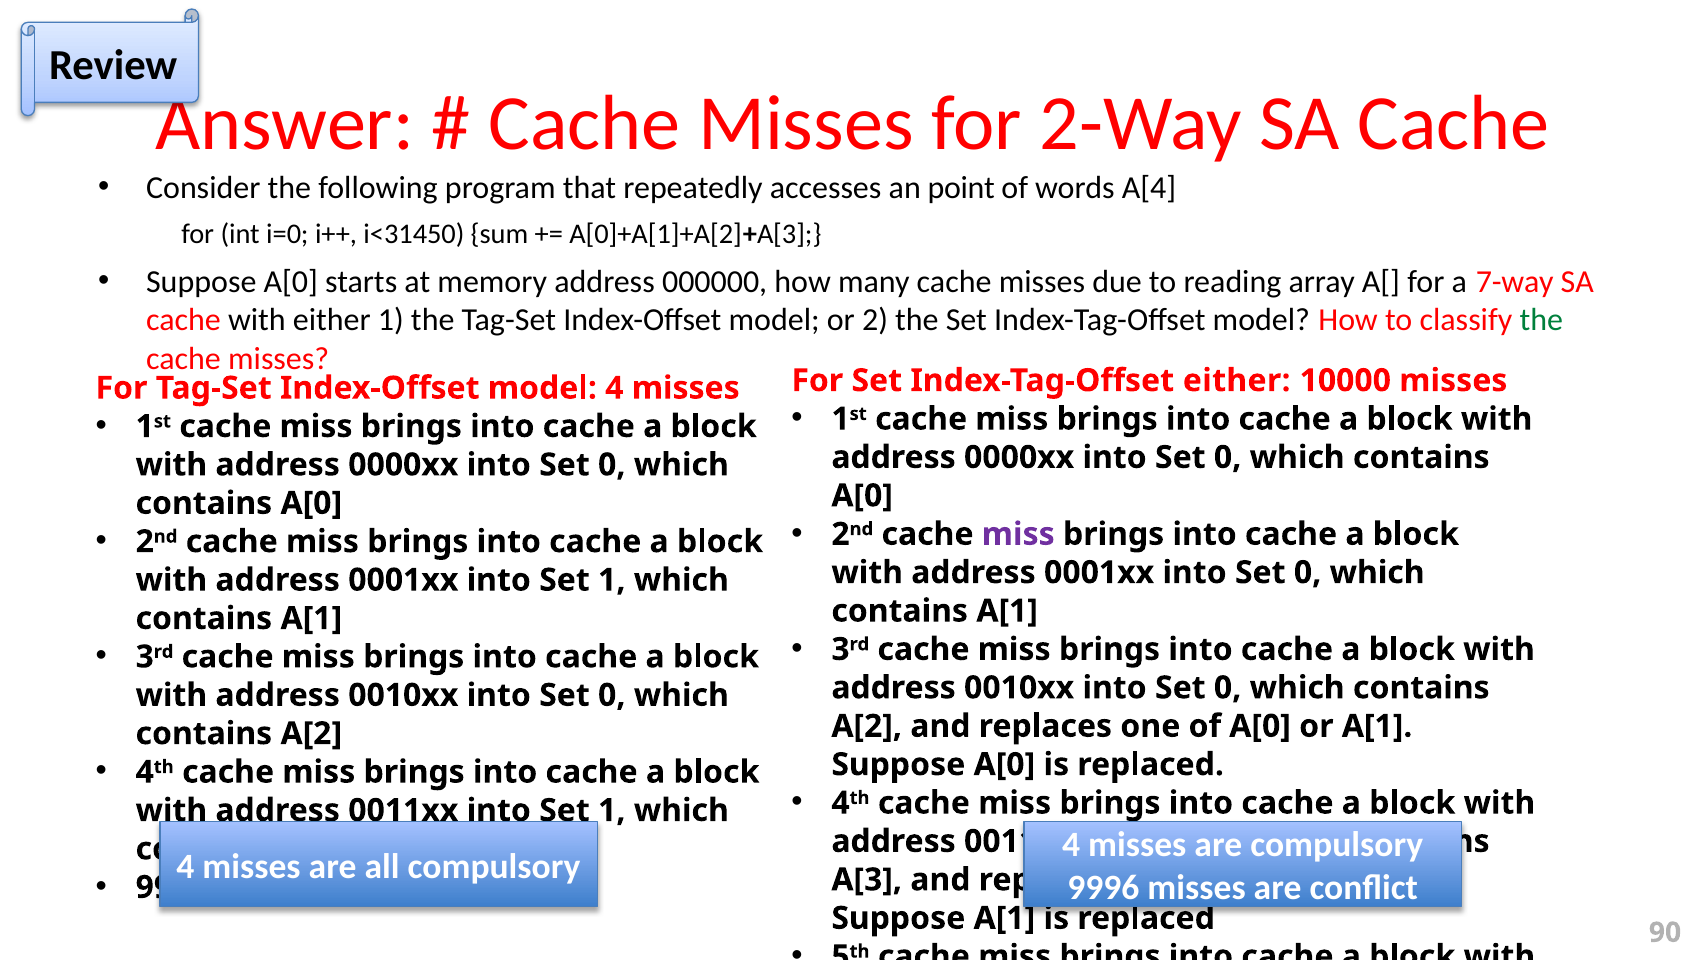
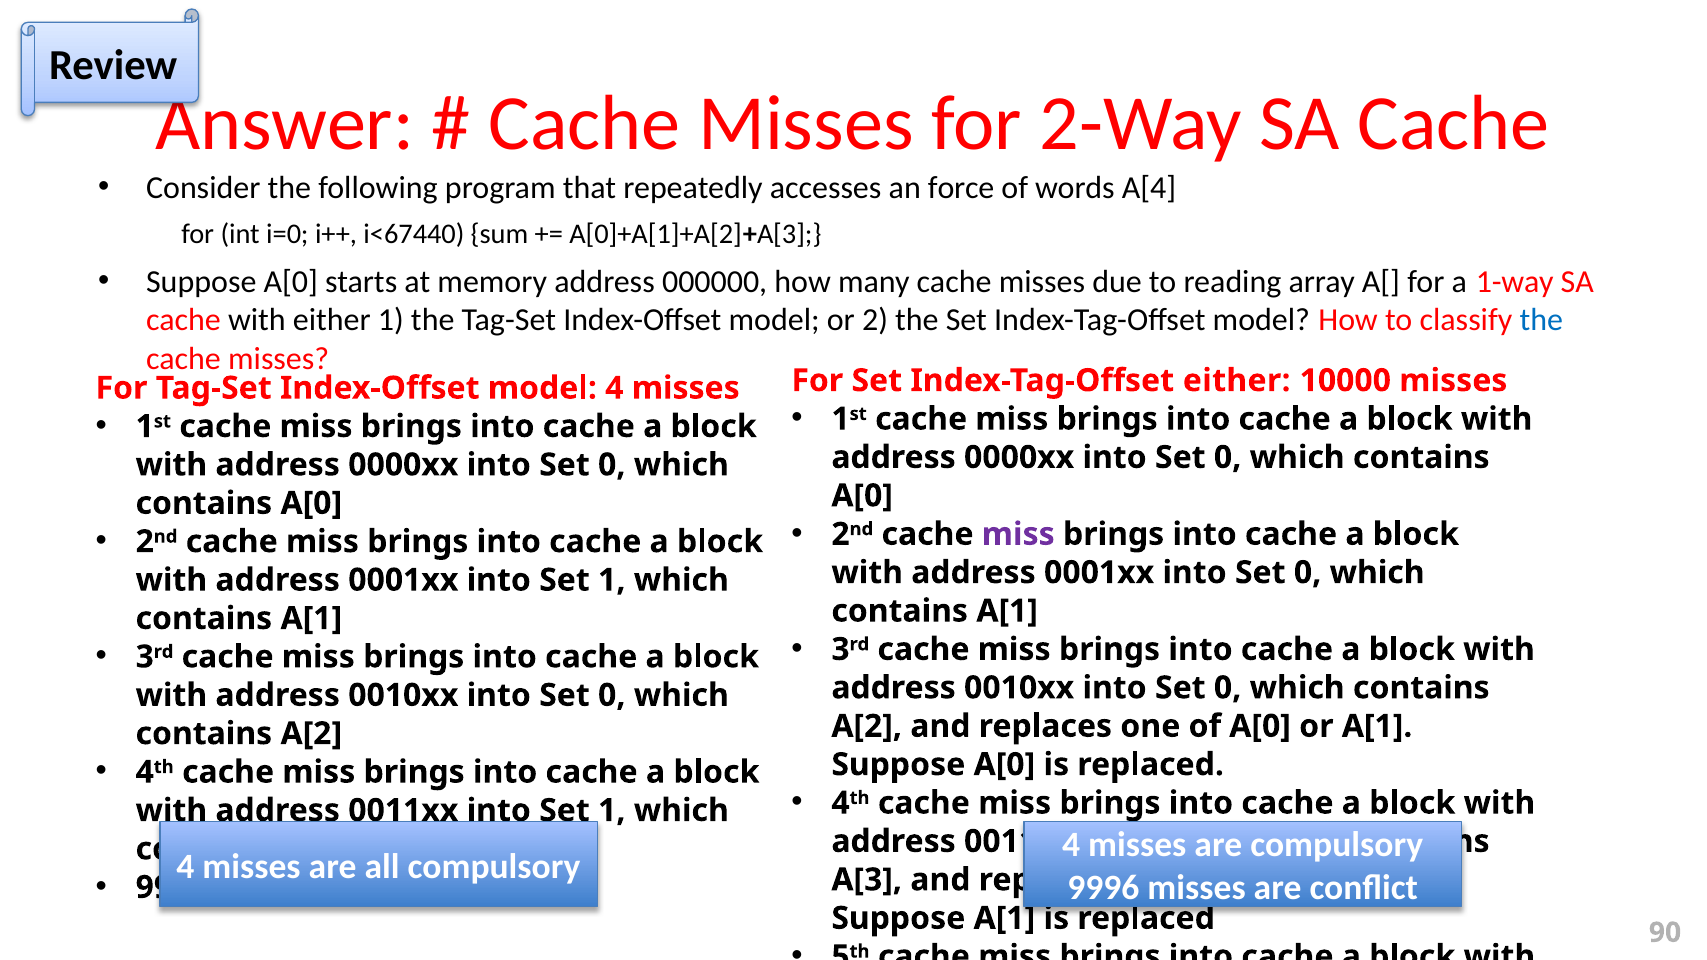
point: point -> force
i<31450: i<31450 -> i<67440
7-way: 7-way -> 1-way
the at (1541, 320) colour: green -> blue
